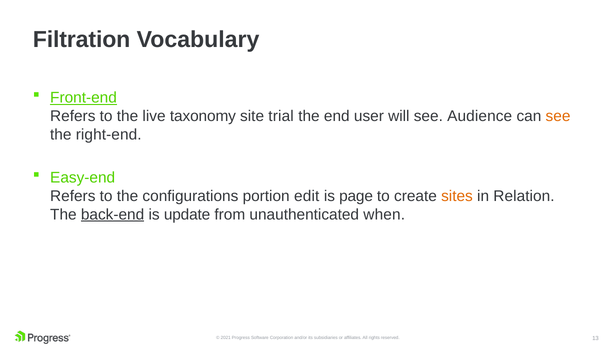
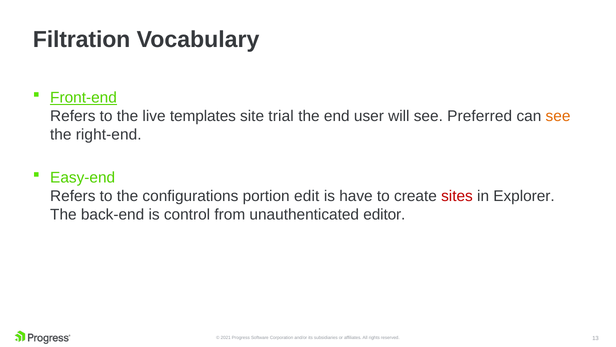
taxonomy: taxonomy -> templates
Audience: Audience -> Preferred
page: page -> have
sites colour: orange -> red
Relation: Relation -> Explorer
back-end underline: present -> none
update: update -> control
when: when -> editor
